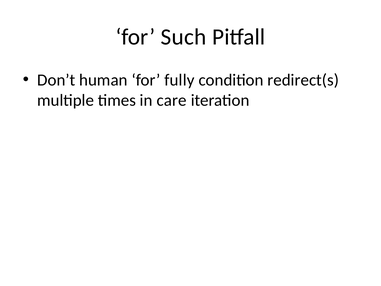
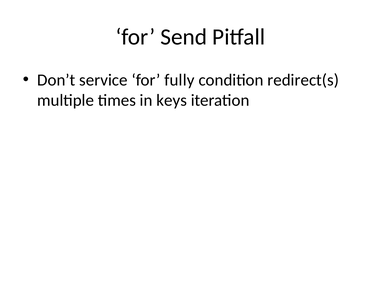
Such: Such -> Send
human: human -> service
care: care -> keys
